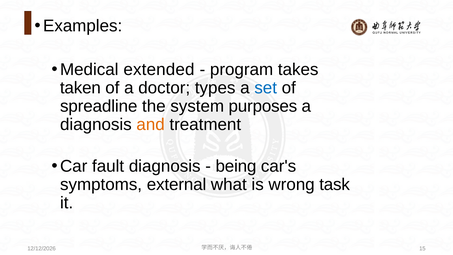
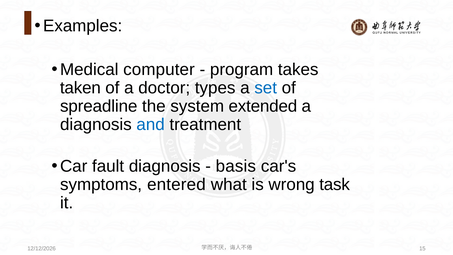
extended: extended -> computer
purposes: purposes -> extended
and colour: orange -> blue
being: being -> basis
external: external -> entered
